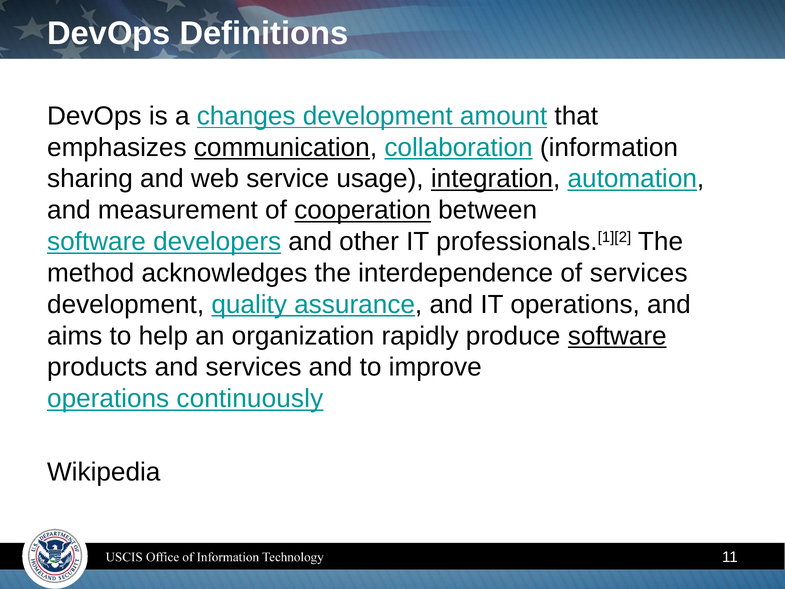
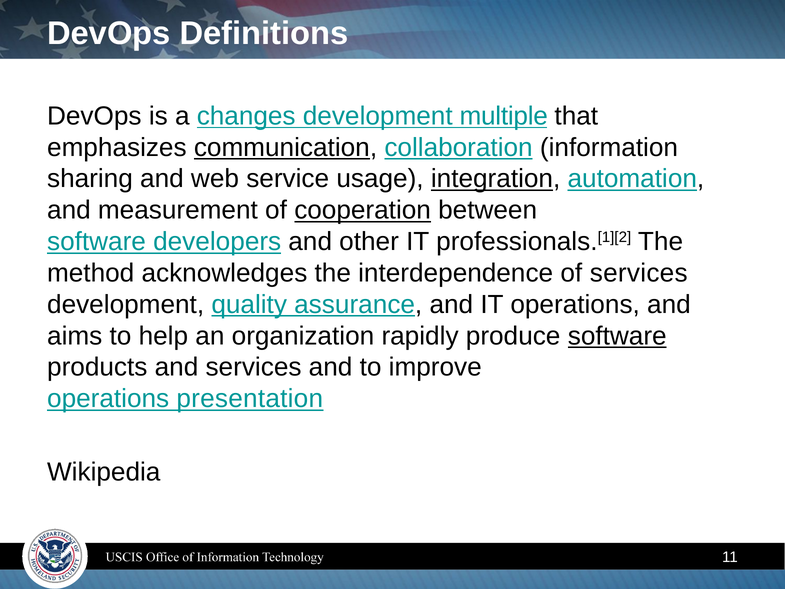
amount: amount -> multiple
continuously: continuously -> presentation
